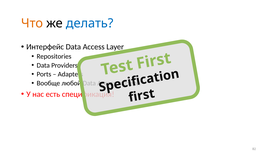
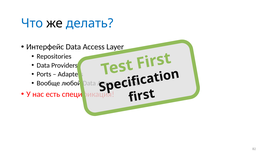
Что colour: orange -> blue
